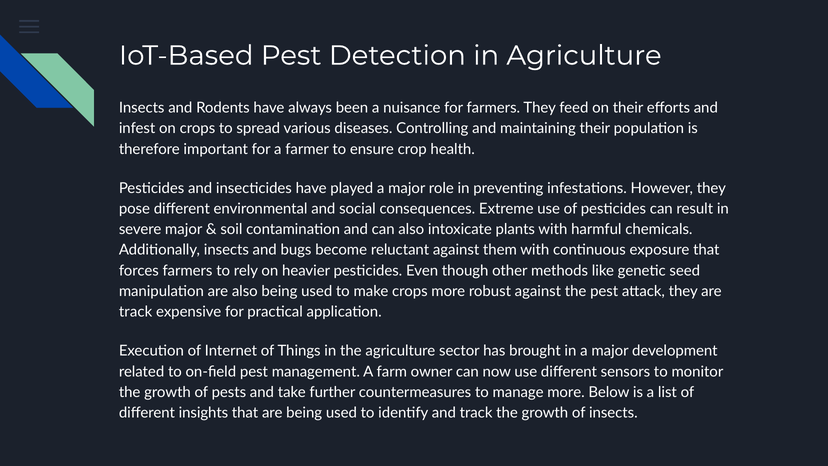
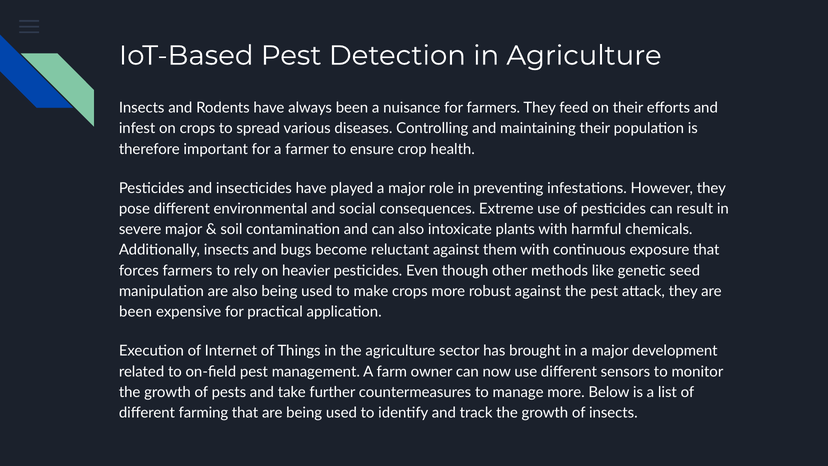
track at (136, 312): track -> been
insights: insights -> farming
